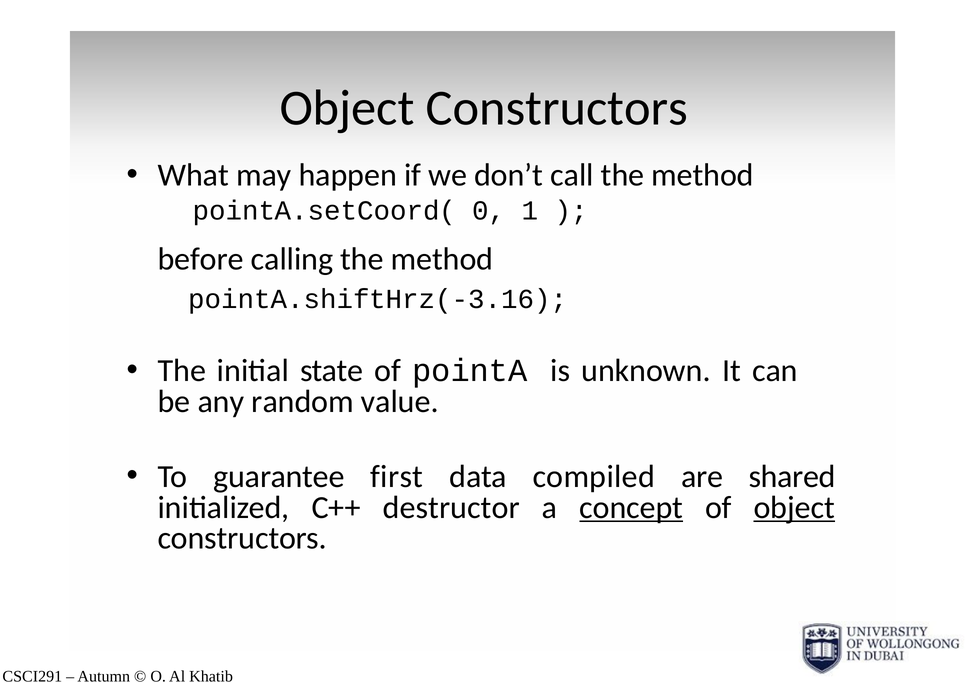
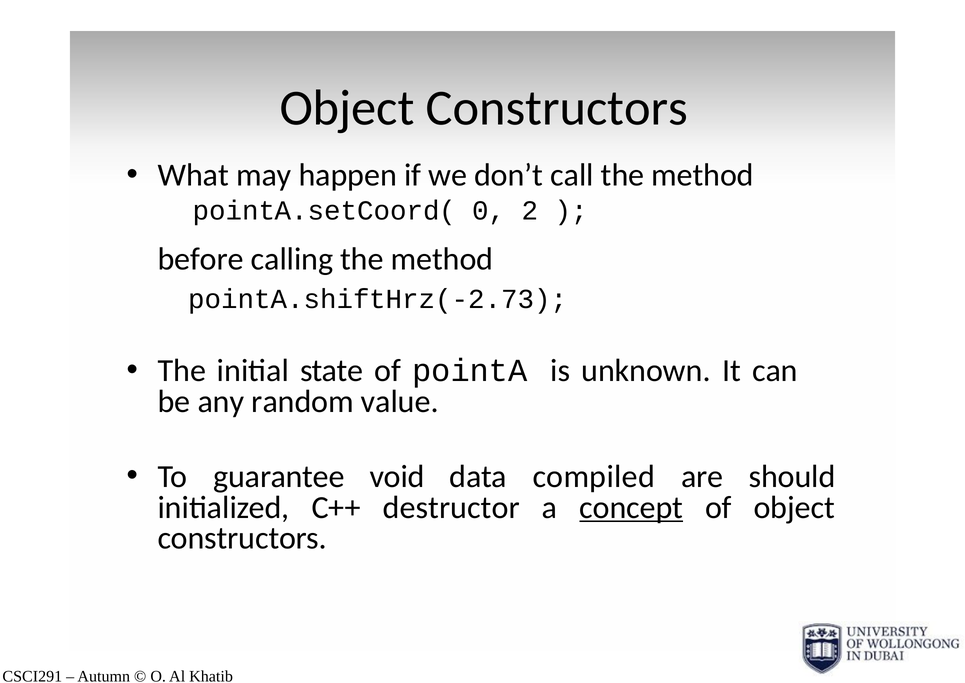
1: 1 -> 2
pointA.shiftHrz(-3.16: pointA.shiftHrz(-3.16 -> pointA.shiftHrz(-2.73
first: first -> void
shared: shared -> should
object at (794, 507) underline: present -> none
